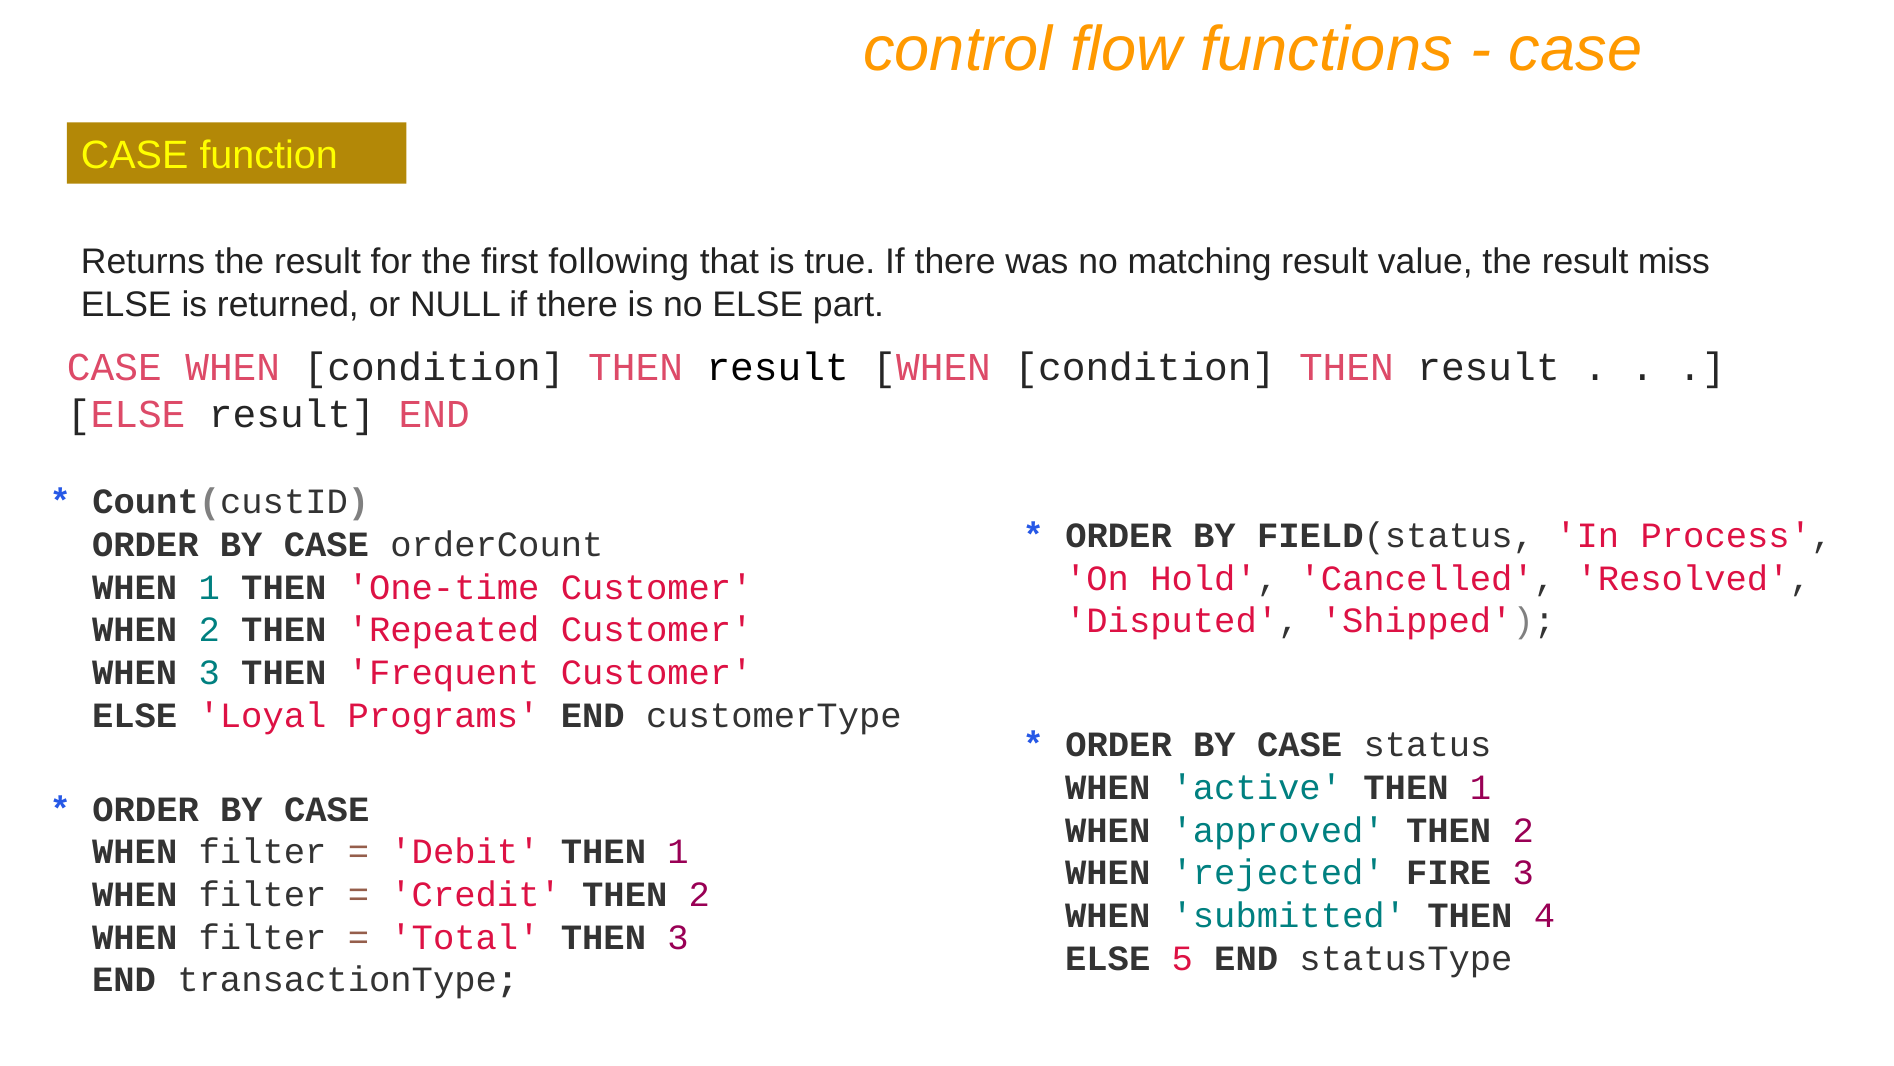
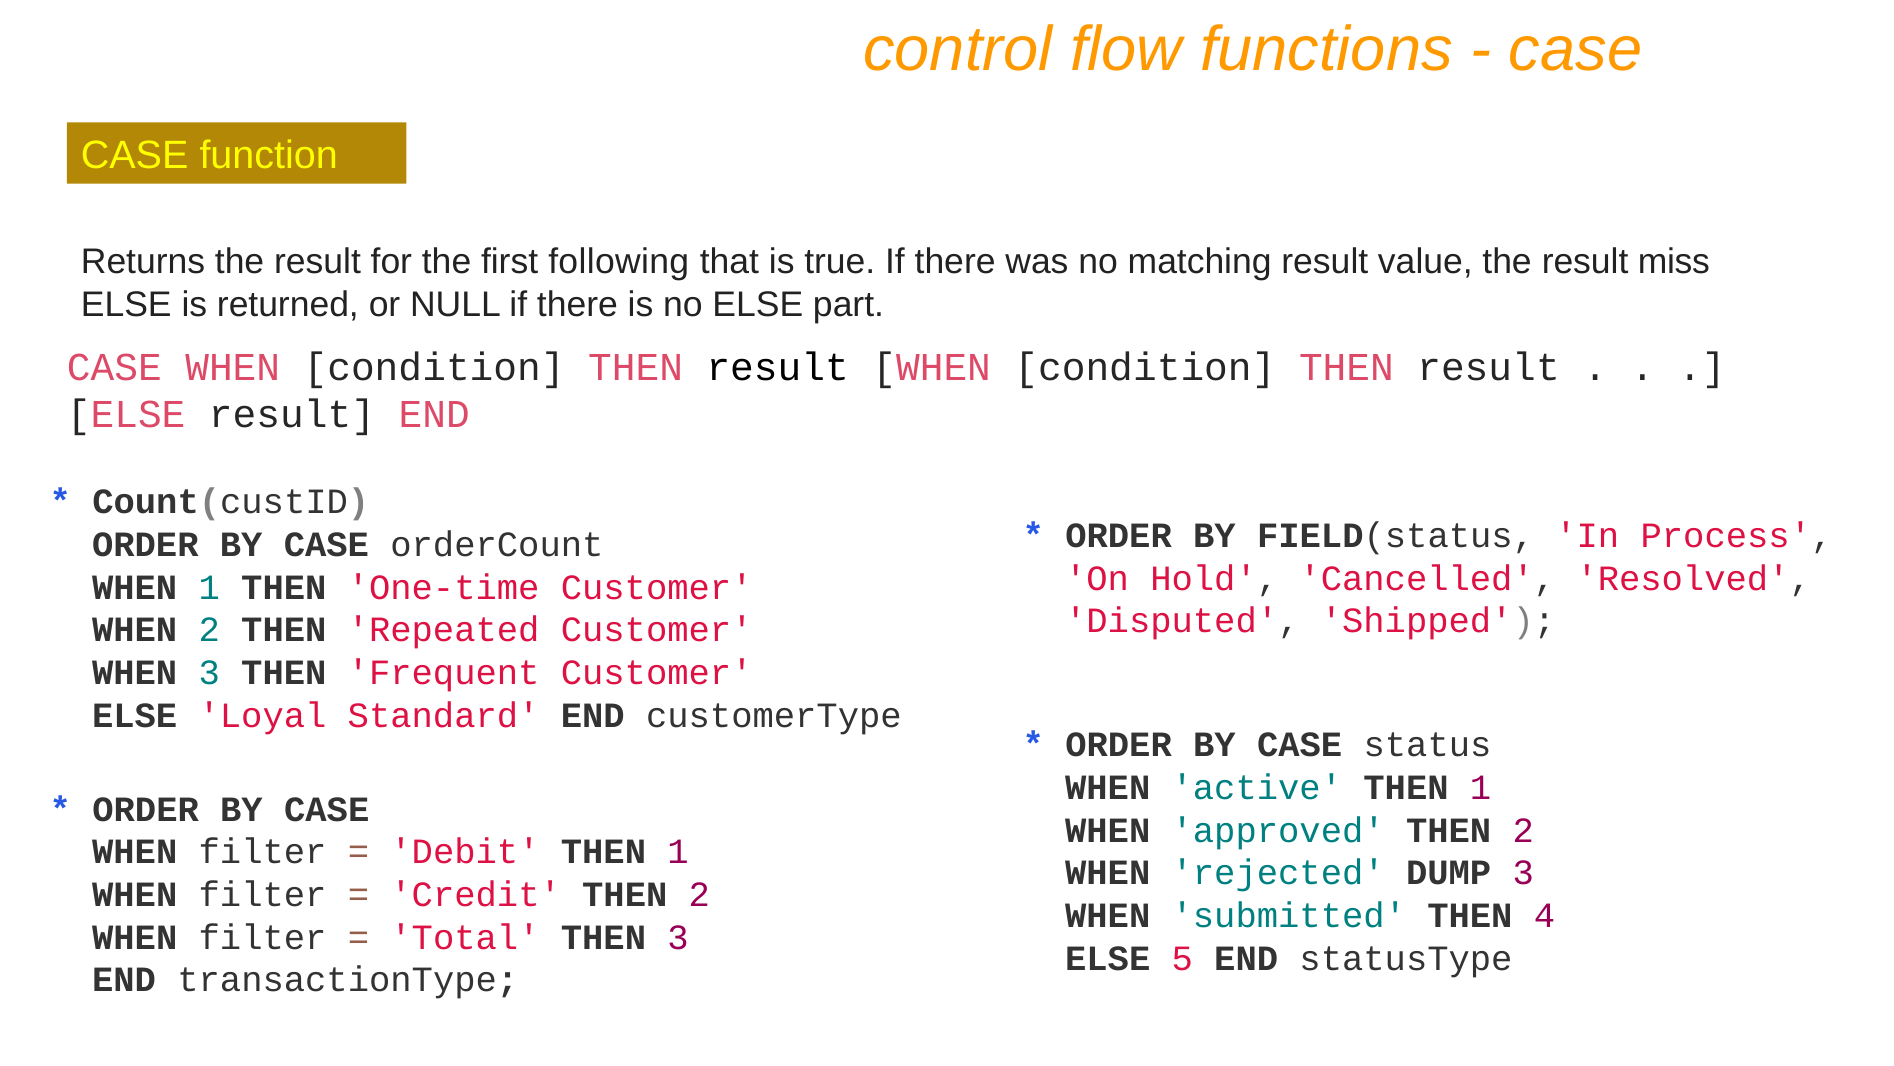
Programs: Programs -> Standard
FIRE: FIRE -> DUMP
